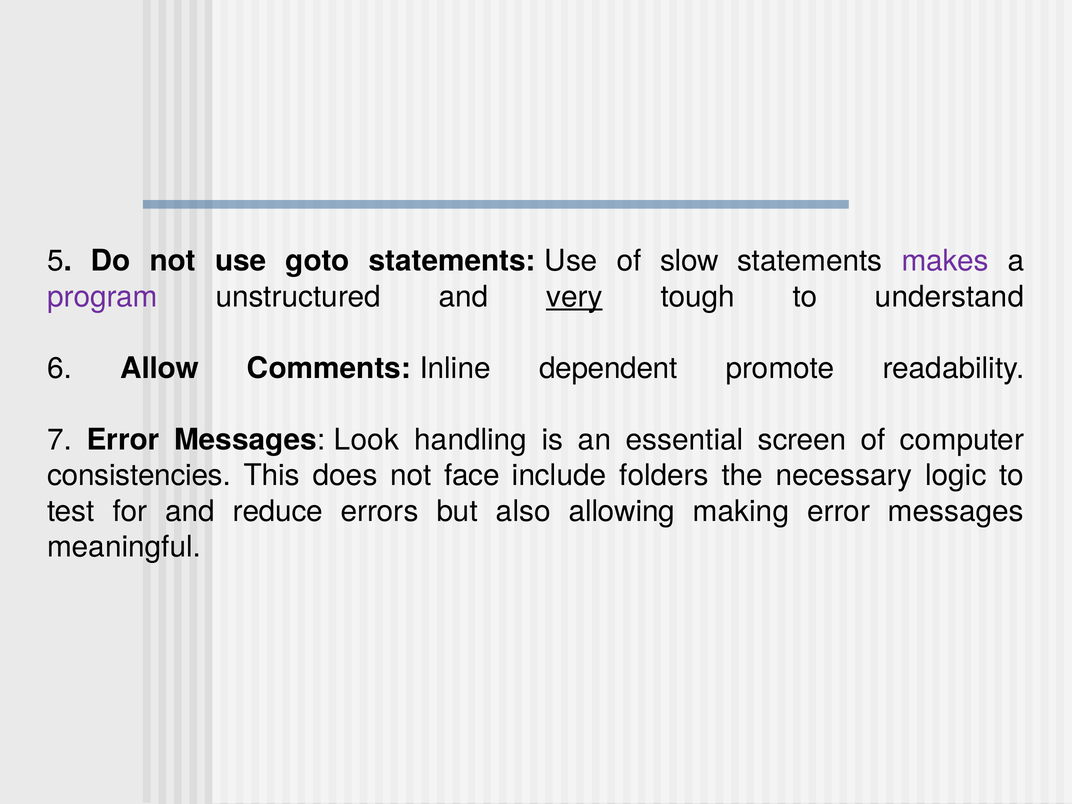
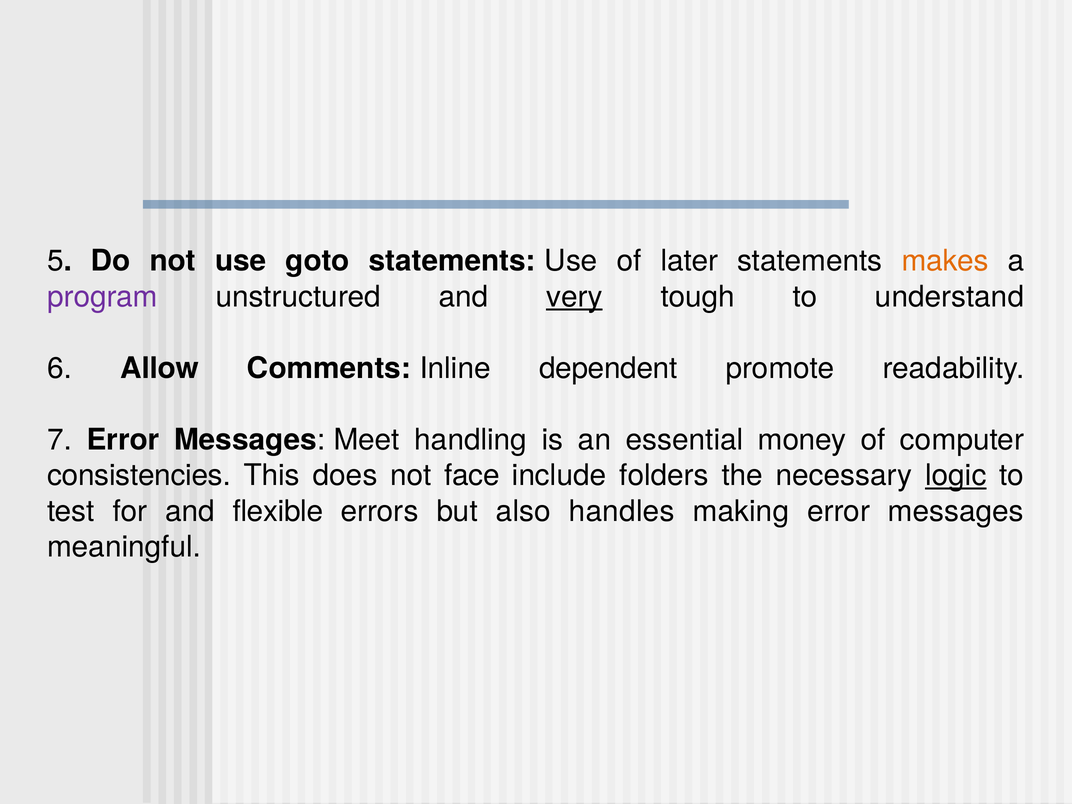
slow: slow -> later
makes colour: purple -> orange
Look: Look -> Meet
screen: screen -> money
logic underline: none -> present
reduce: reduce -> flexible
allowing: allowing -> handles
